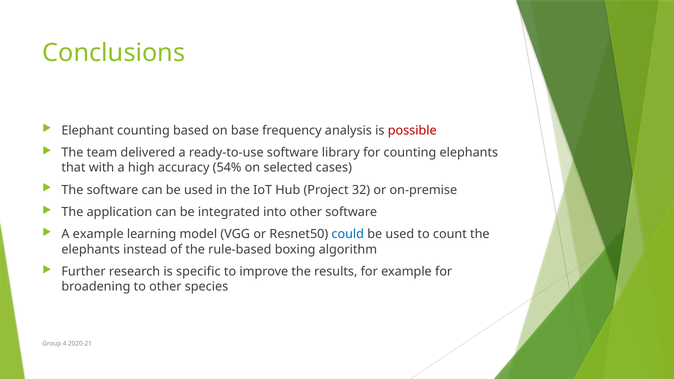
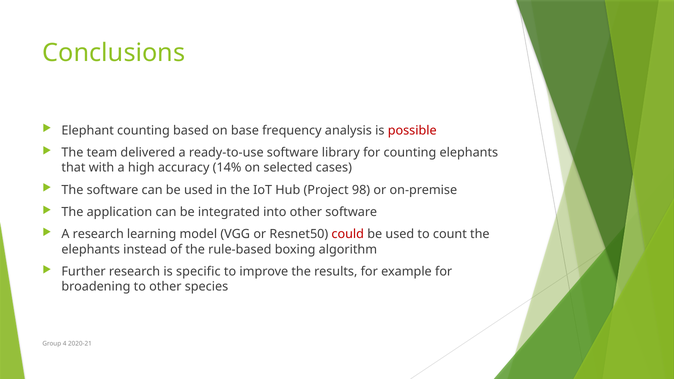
54%: 54% -> 14%
32: 32 -> 98
A example: example -> research
could colour: blue -> red
